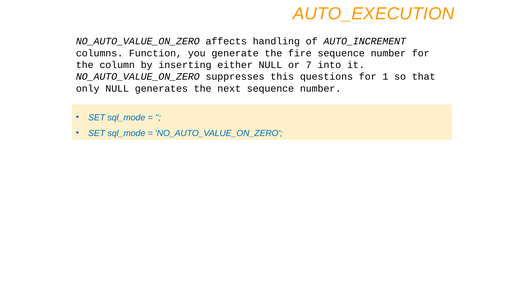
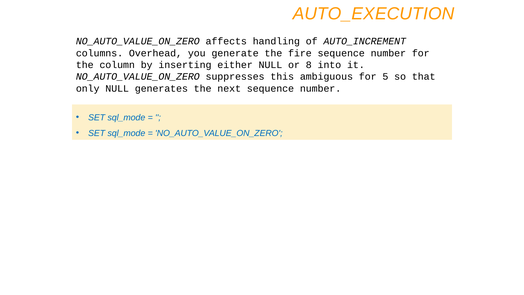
Function: Function -> Overhead
7: 7 -> 8
questions: questions -> ambiguous
1: 1 -> 5
